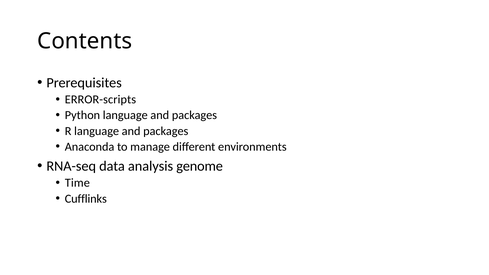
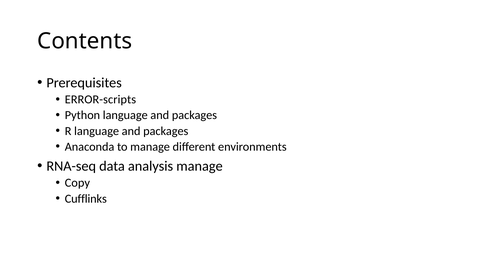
analysis genome: genome -> manage
Time: Time -> Copy
